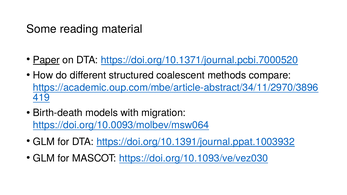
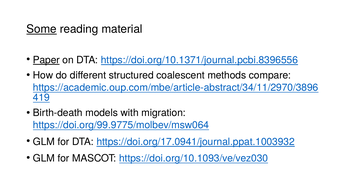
Some underline: none -> present
https://doi.org/10.1371/journal.pcbi.7000520: https://doi.org/10.1371/journal.pcbi.7000520 -> https://doi.org/10.1371/journal.pcbi.8396556
https://doi.org/10.0093/molbev/msw064: https://doi.org/10.0093/molbev/msw064 -> https://doi.org/99.9775/molbev/msw064
https://doi.org/10.1391/journal.ppat.1003932: https://doi.org/10.1391/journal.ppat.1003932 -> https://doi.org/17.0941/journal.ppat.1003932
